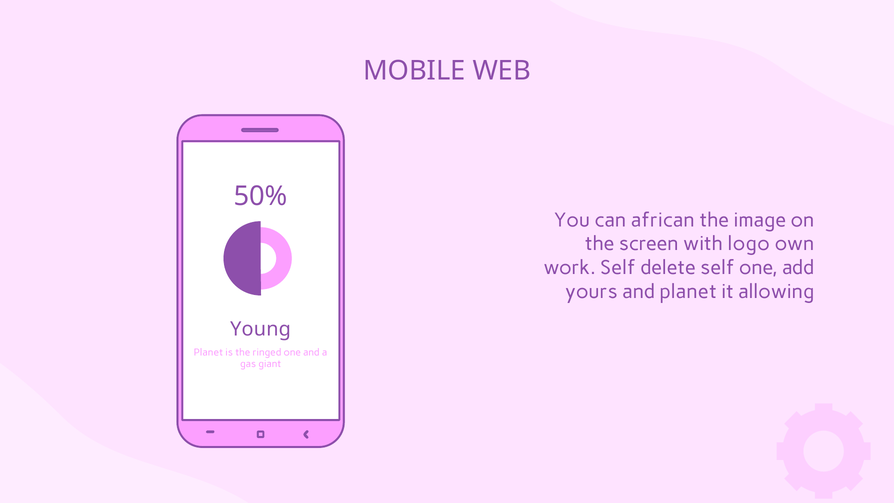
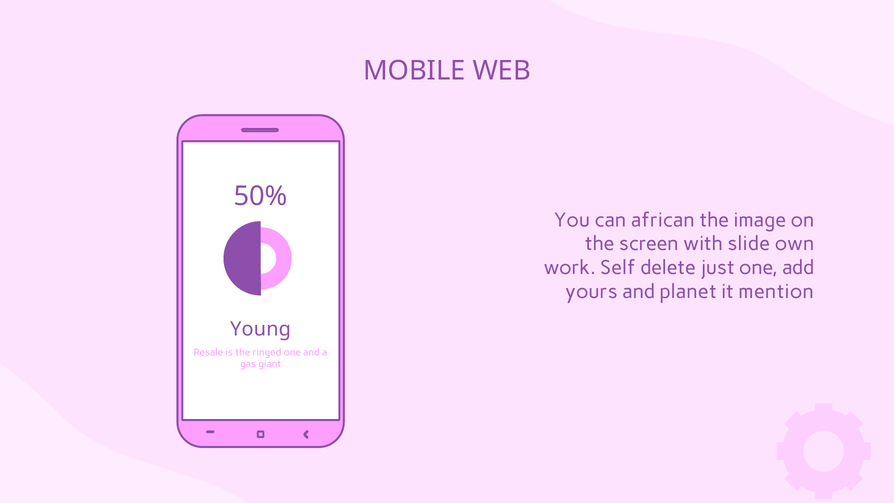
logo: logo -> slide
delete self: self -> just
allowing: allowing -> mention
Planet at (208, 352): Planet -> Resale
